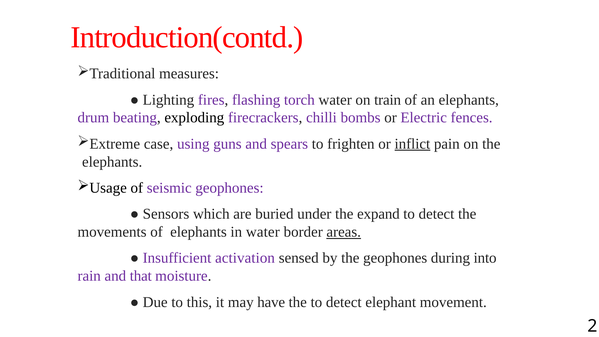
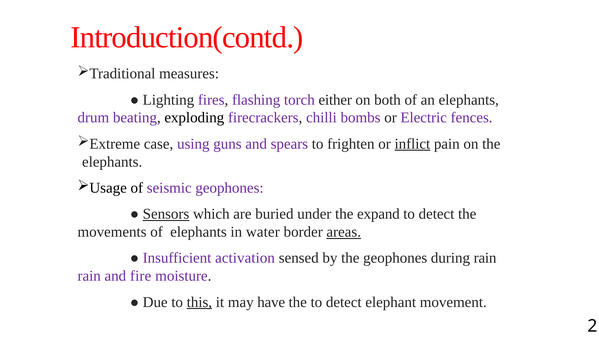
torch water: water -> either
train: train -> both
Sensors underline: none -> present
during into: into -> rain
that: that -> fire
this underline: none -> present
